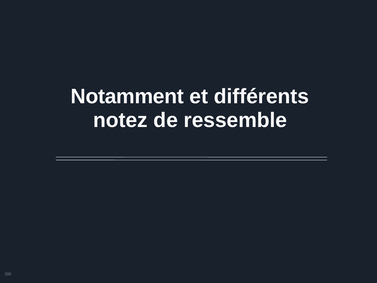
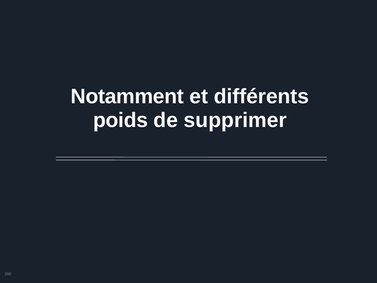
notez: notez -> poids
ressemble: ressemble -> supprimer
